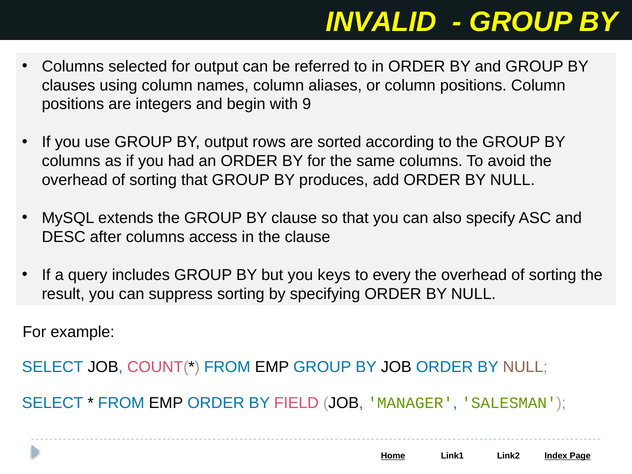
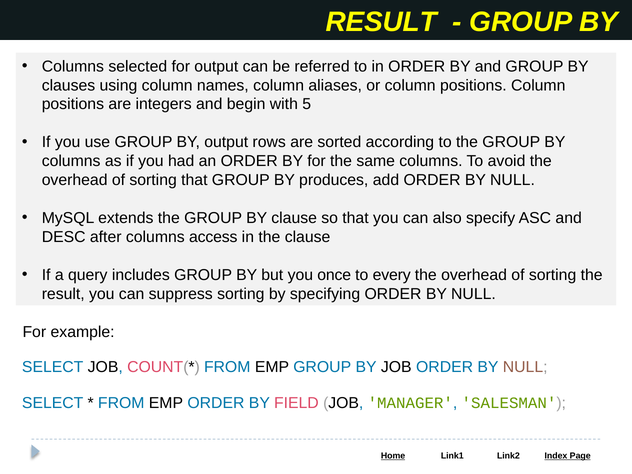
INVALID at (381, 22): INVALID -> RESULT
9: 9 -> 5
keys: keys -> once
